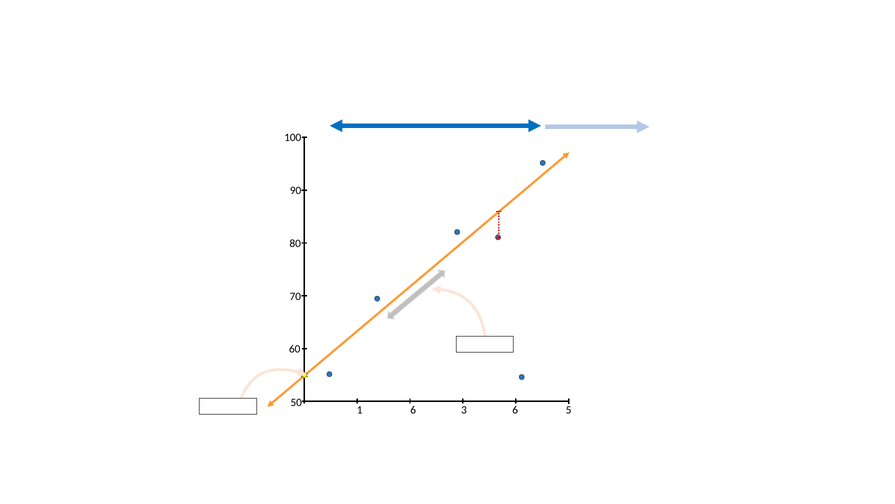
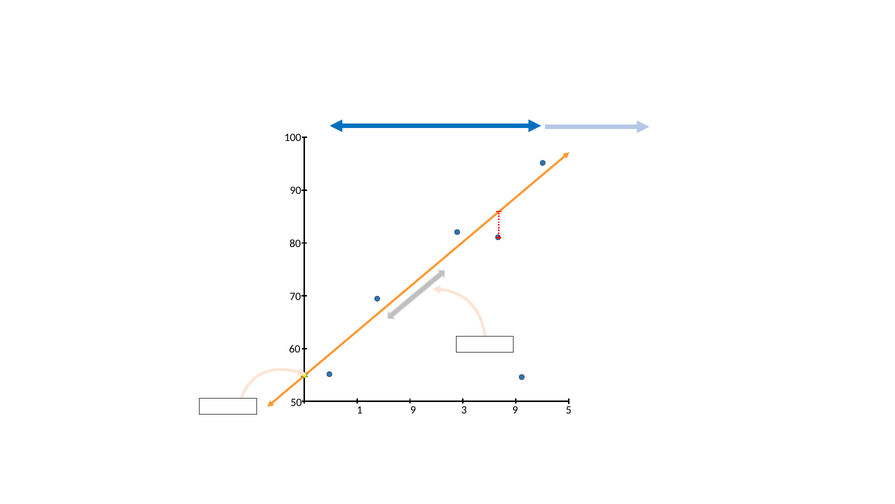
1 6: 6 -> 9
3 6: 6 -> 9
